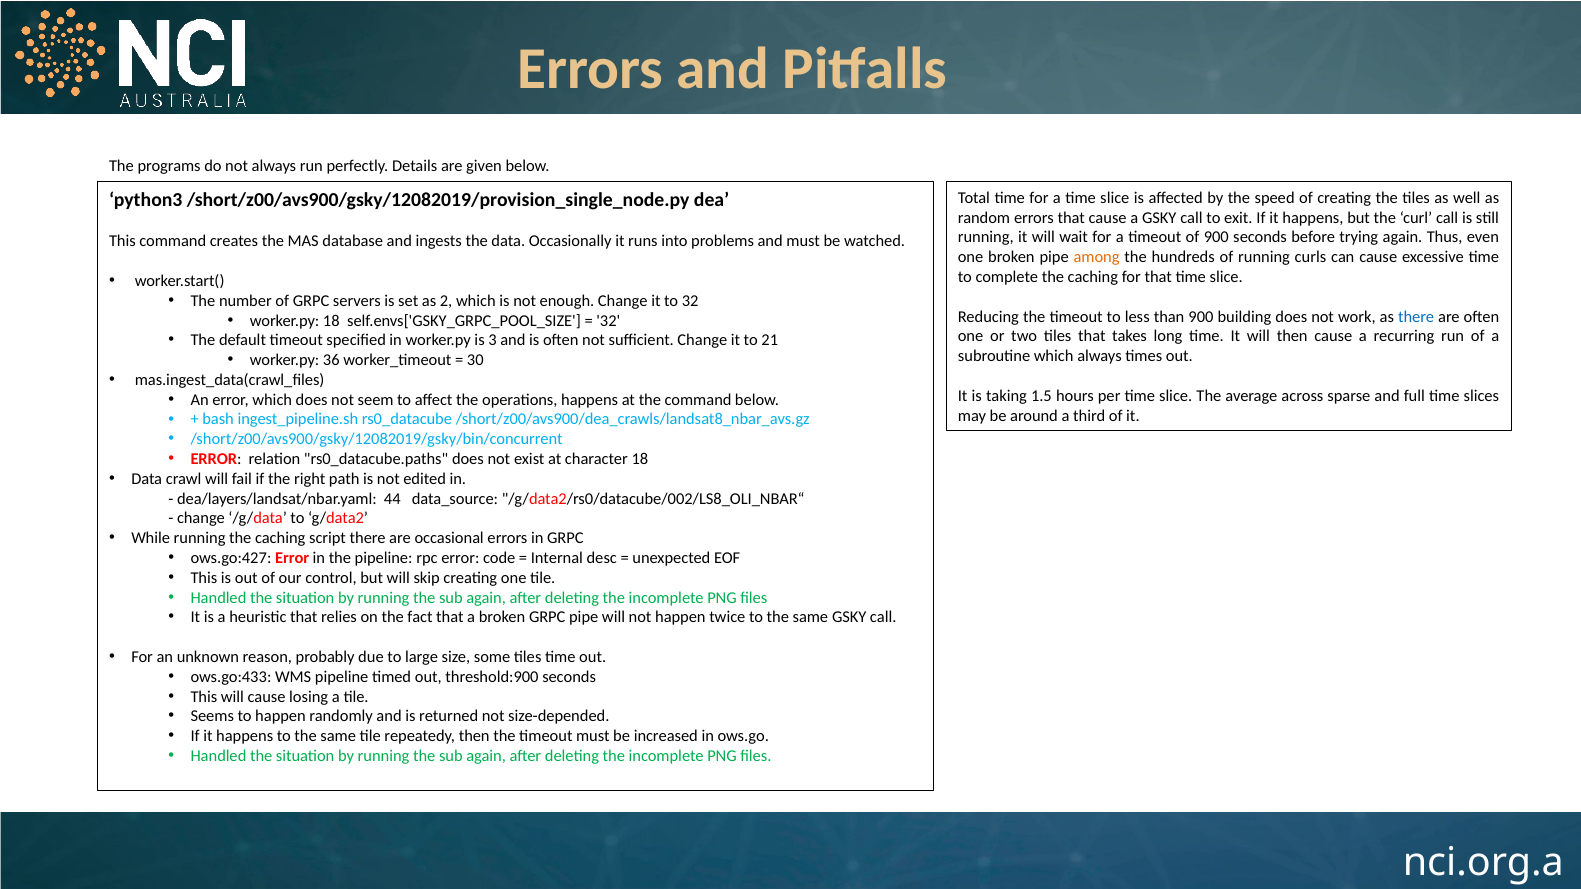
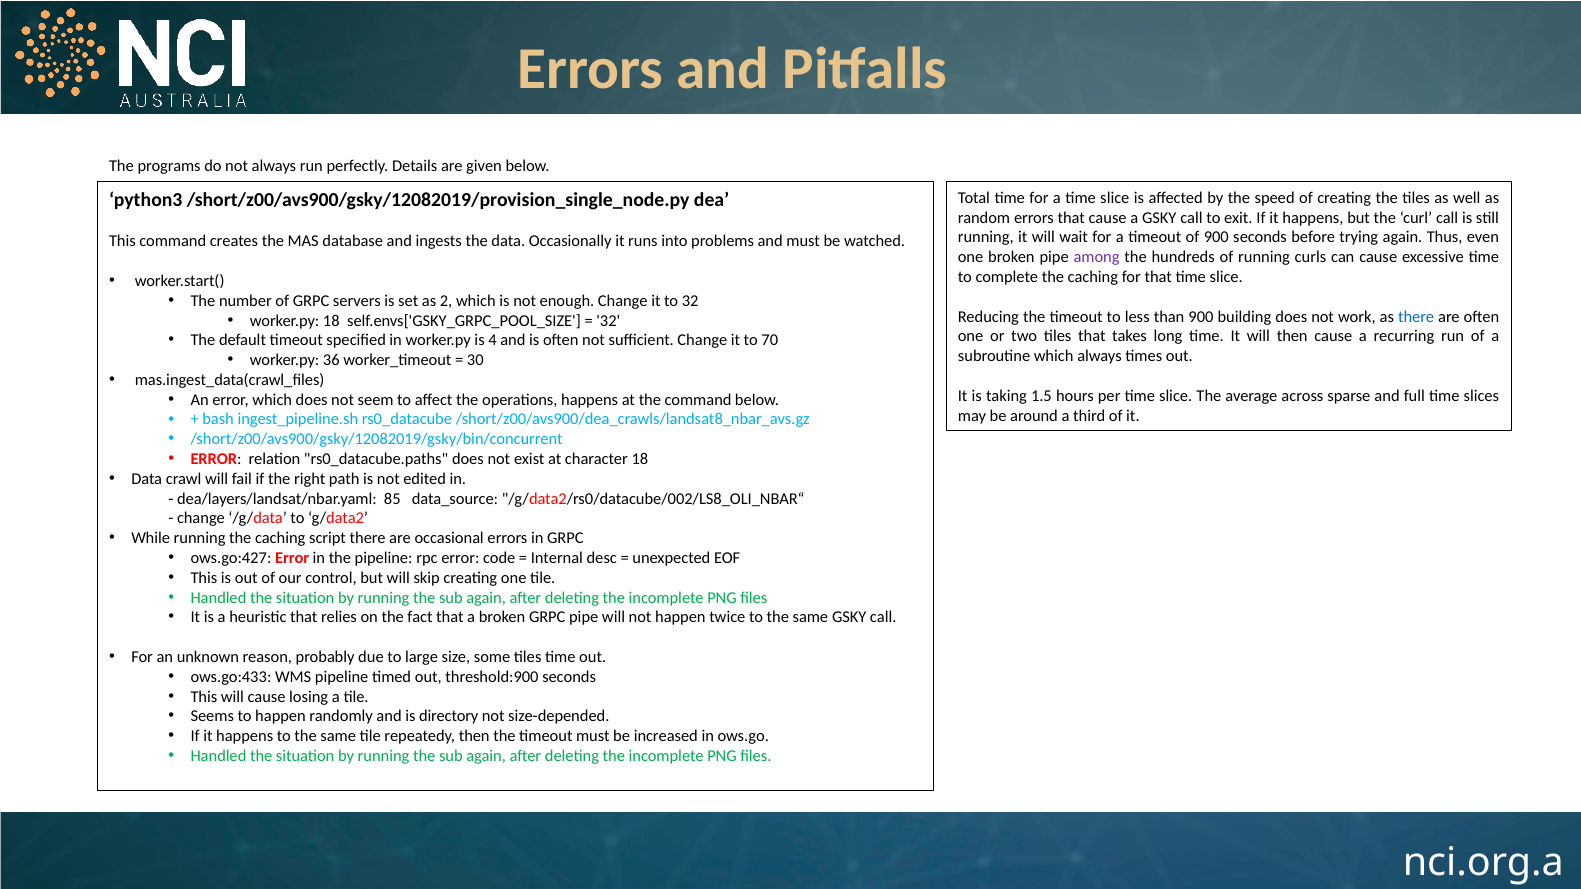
among colour: orange -> purple
3: 3 -> 4
21: 21 -> 70
44: 44 -> 85
returned: returned -> directory
